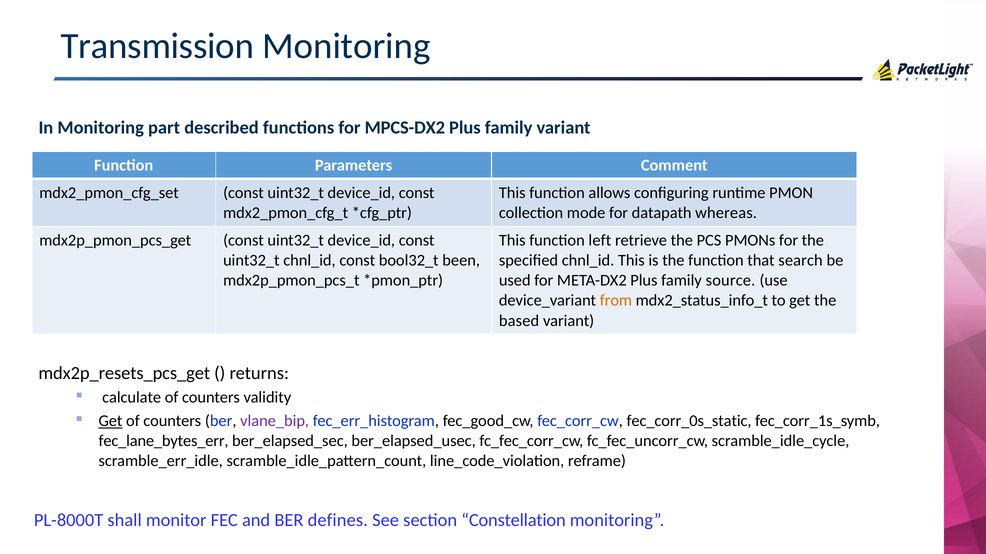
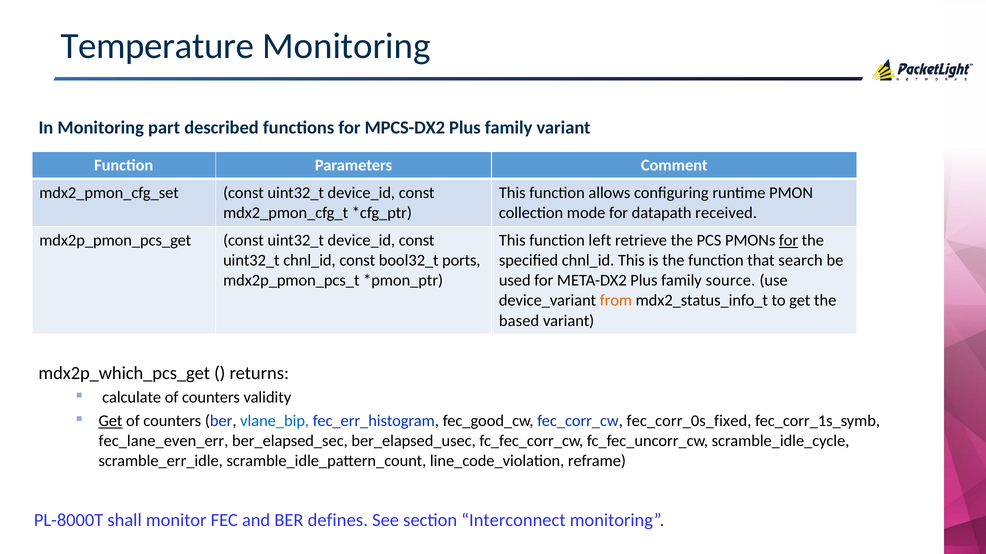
Transmission: Transmission -> Temperature
whereas: whereas -> received
for at (789, 241) underline: none -> present
been: been -> ports
mdx2p_resets_pcs_get: mdx2p_resets_pcs_get -> mdx2p_which_pcs_get
vlane_bip colour: purple -> blue
fec_corr_0s_static: fec_corr_0s_static -> fec_corr_0s_fixed
fec_lane_bytes_err: fec_lane_bytes_err -> fec_lane_even_err
Constellation: Constellation -> Interconnect
